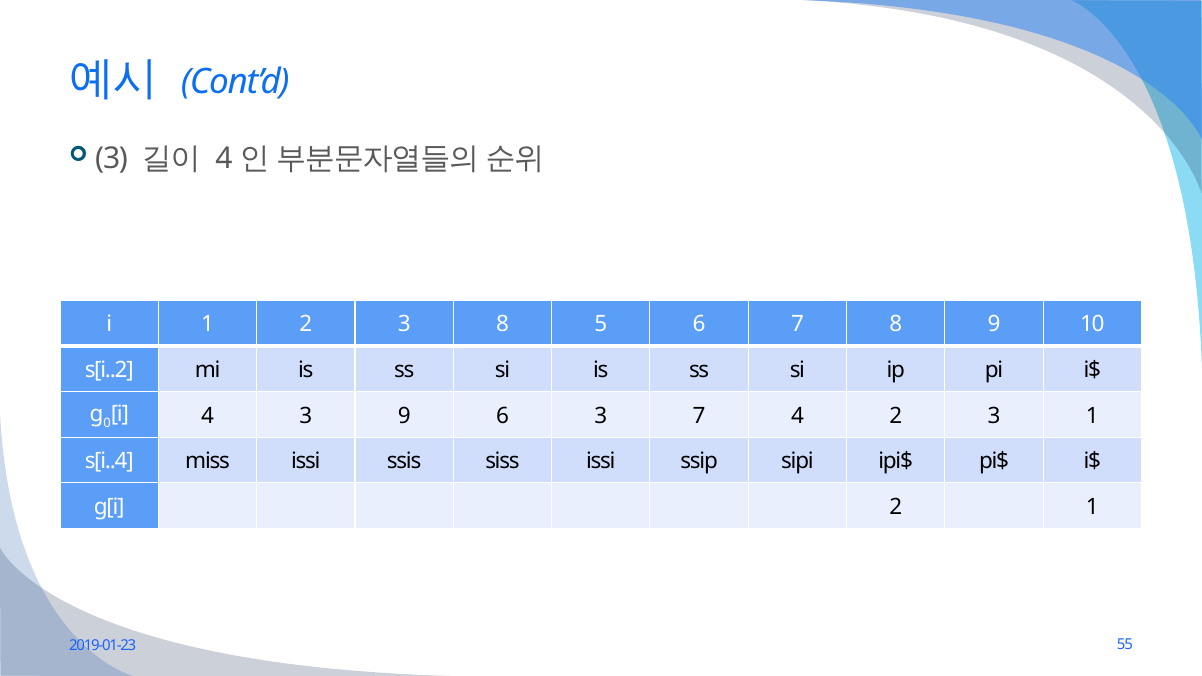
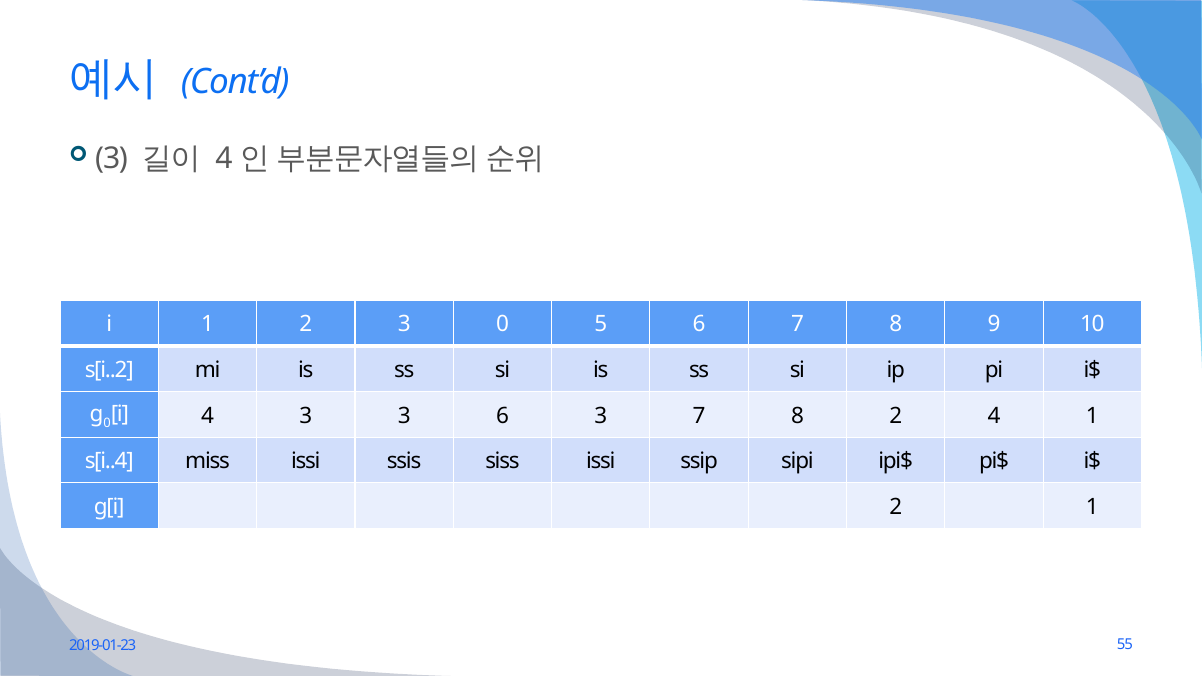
3 8: 8 -> 0
3 9: 9 -> 3
3 7 4: 4 -> 8
3 at (994, 416): 3 -> 4
